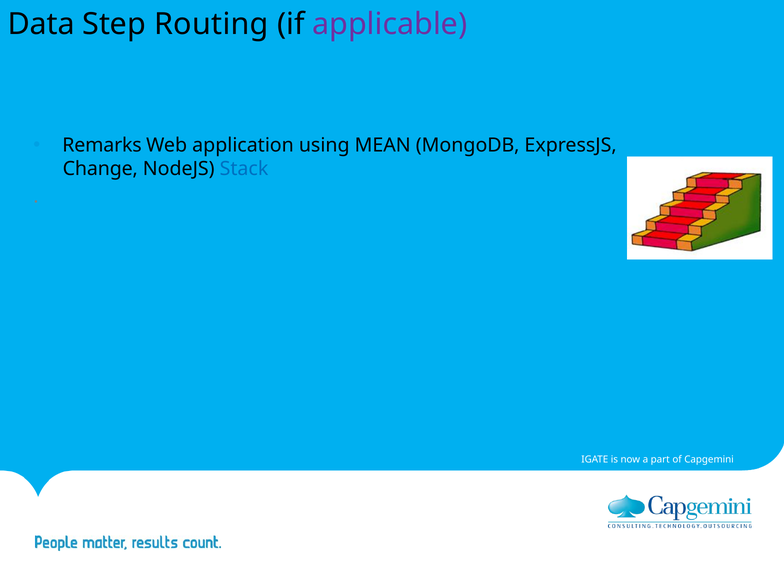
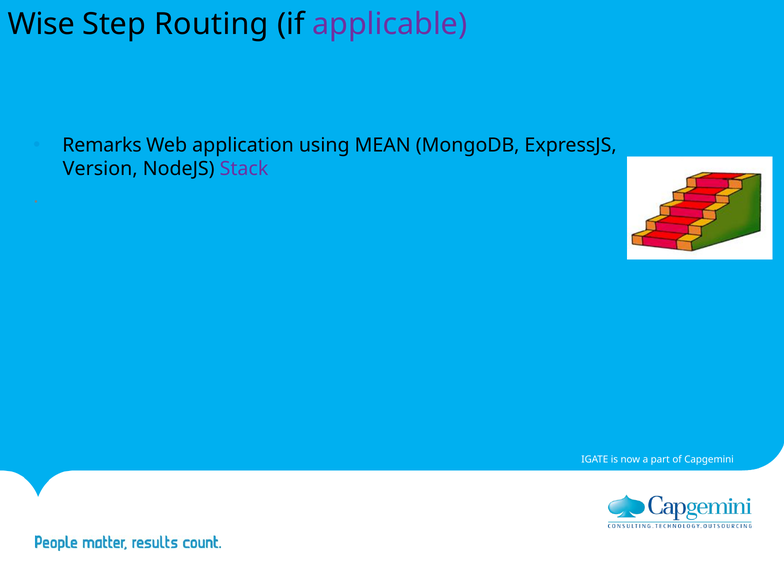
Data: Data -> Wise
Change: Change -> Version
Stack colour: blue -> purple
